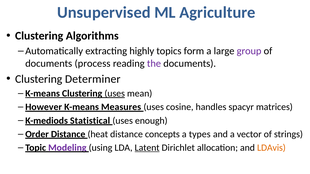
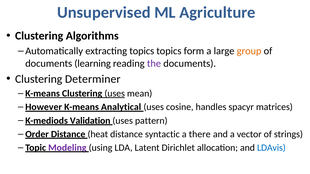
extracting highly: highly -> topics
group colour: purple -> orange
process: process -> learning
Measures: Measures -> Analytical
Statistical: Statistical -> Validation
enough: enough -> pattern
concepts: concepts -> syntactic
types: types -> there
Latent underline: present -> none
LDAvis colour: orange -> blue
